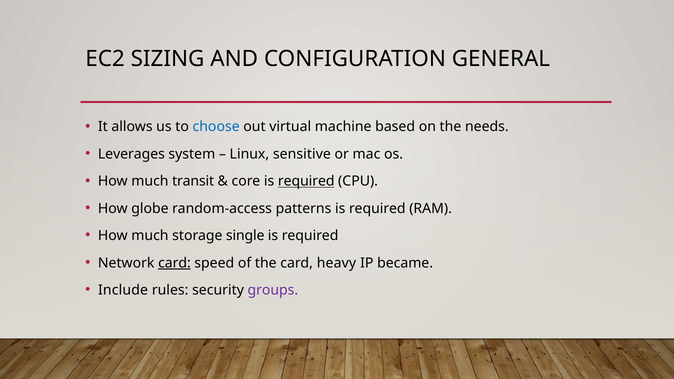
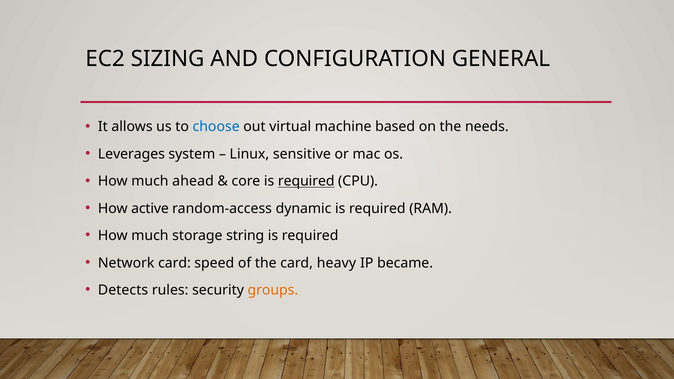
transit: transit -> ahead
globe: globe -> active
patterns: patterns -> dynamic
single: single -> string
card at (174, 263) underline: present -> none
Include: Include -> Detects
groups colour: purple -> orange
